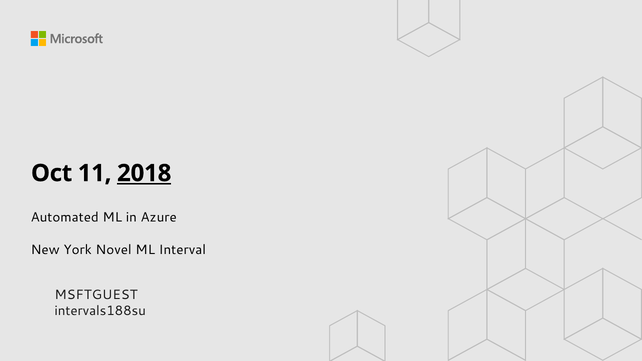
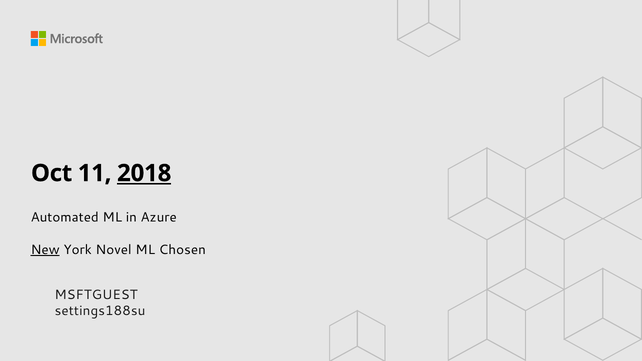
New underline: none -> present
Interval: Interval -> Chosen
intervals188su: intervals188su -> settings188su
